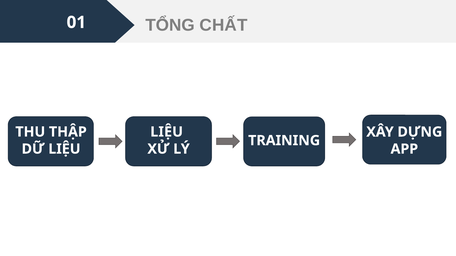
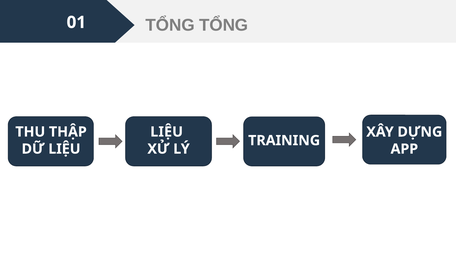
TỔNG CHẤT: CHẤT -> TỔNG
